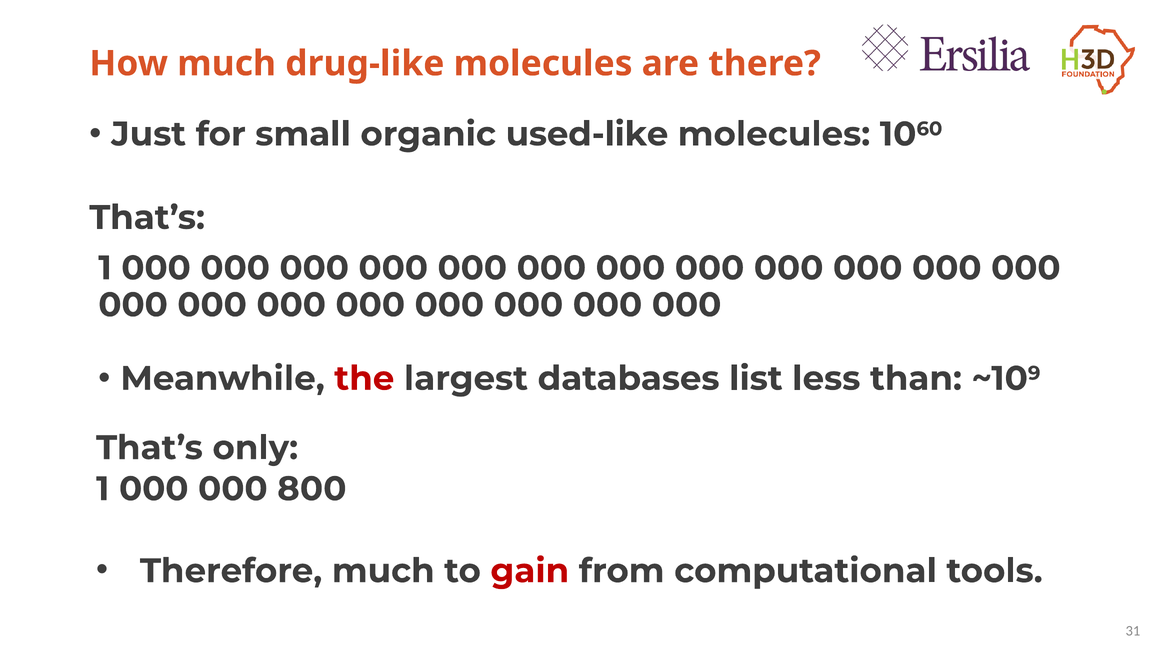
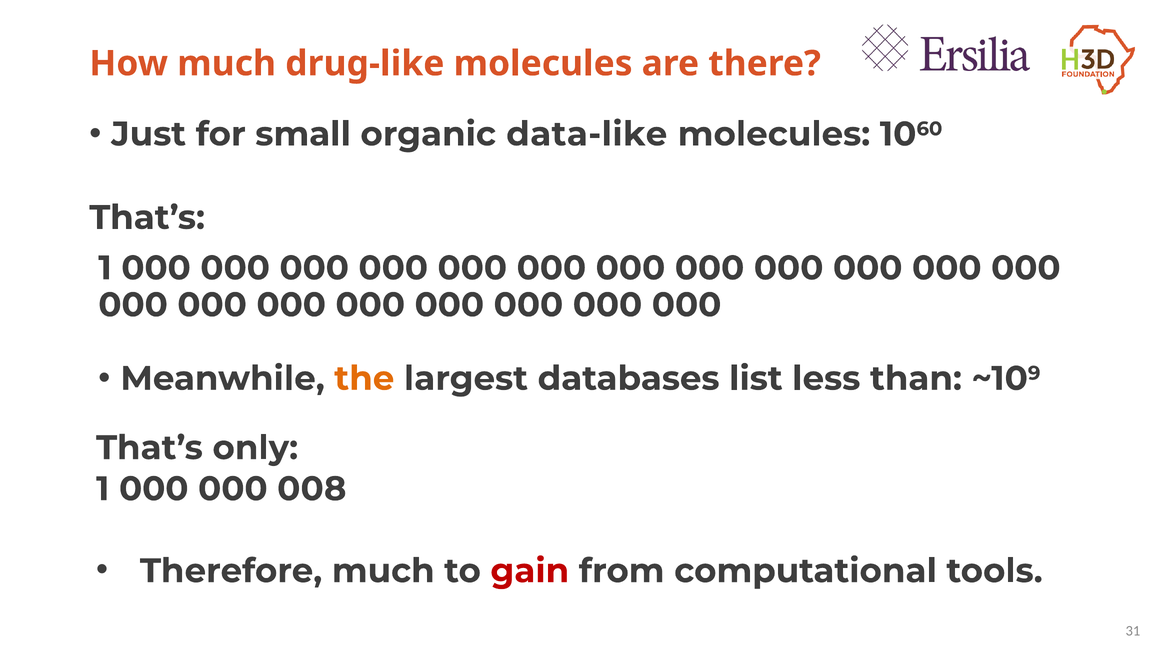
used-like: used-like -> data-like
the colour: red -> orange
800: 800 -> 008
